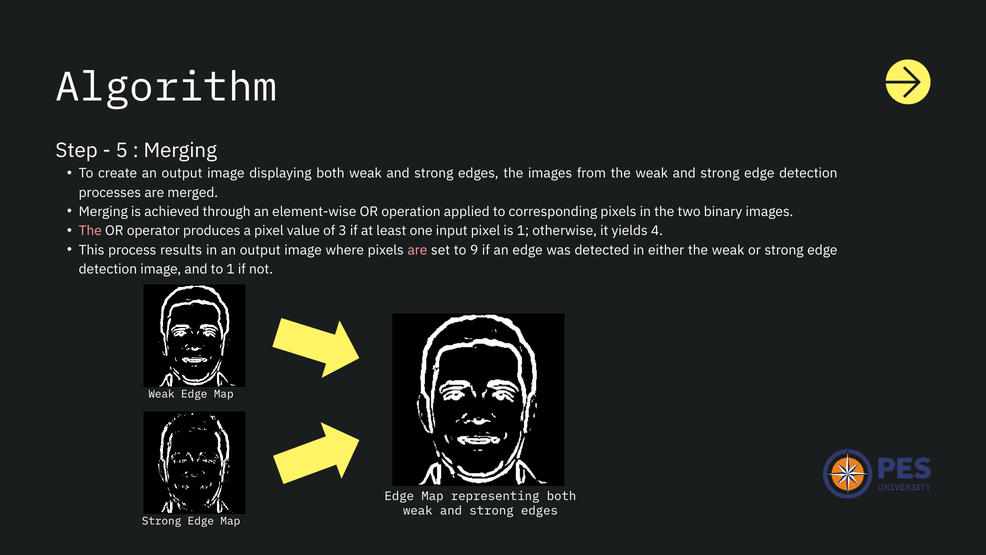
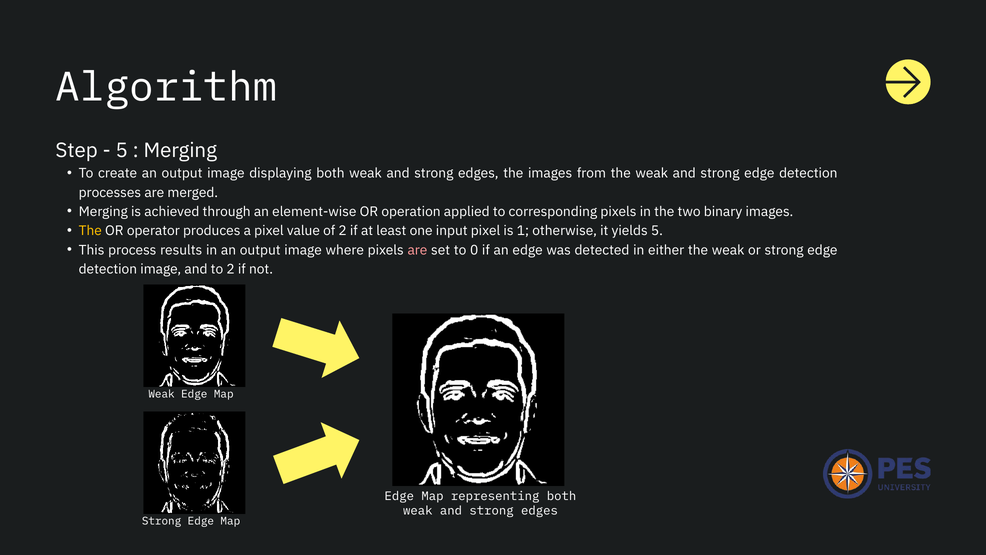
The at (90, 231) colour: pink -> yellow
of 3: 3 -> 2
yields 4: 4 -> 5
9: 9 -> 0
to 1: 1 -> 2
